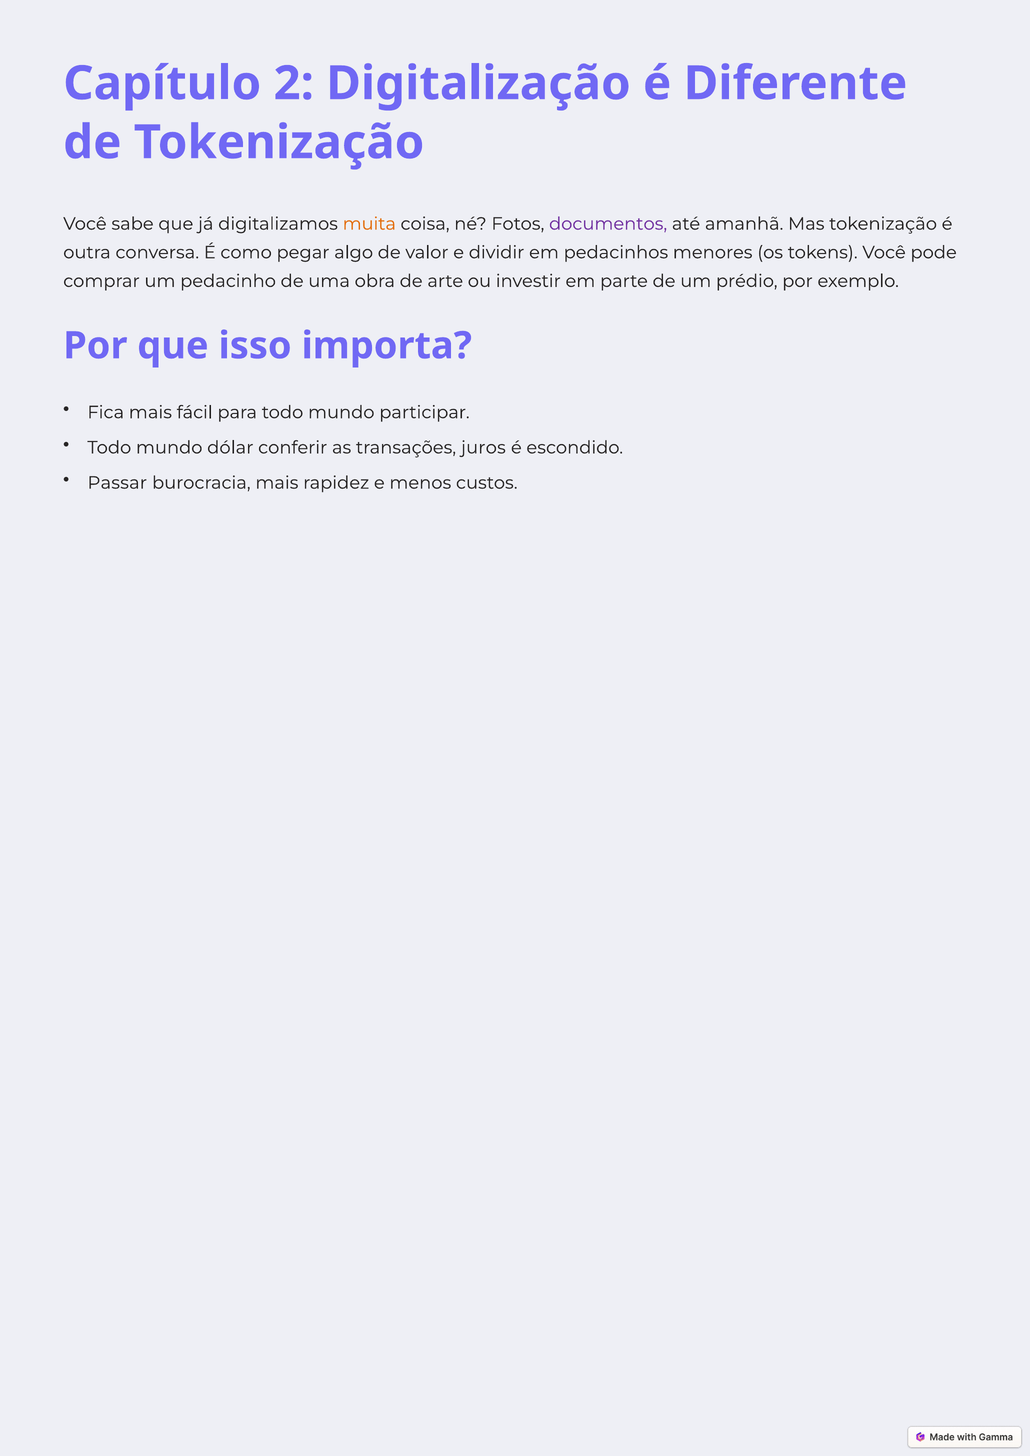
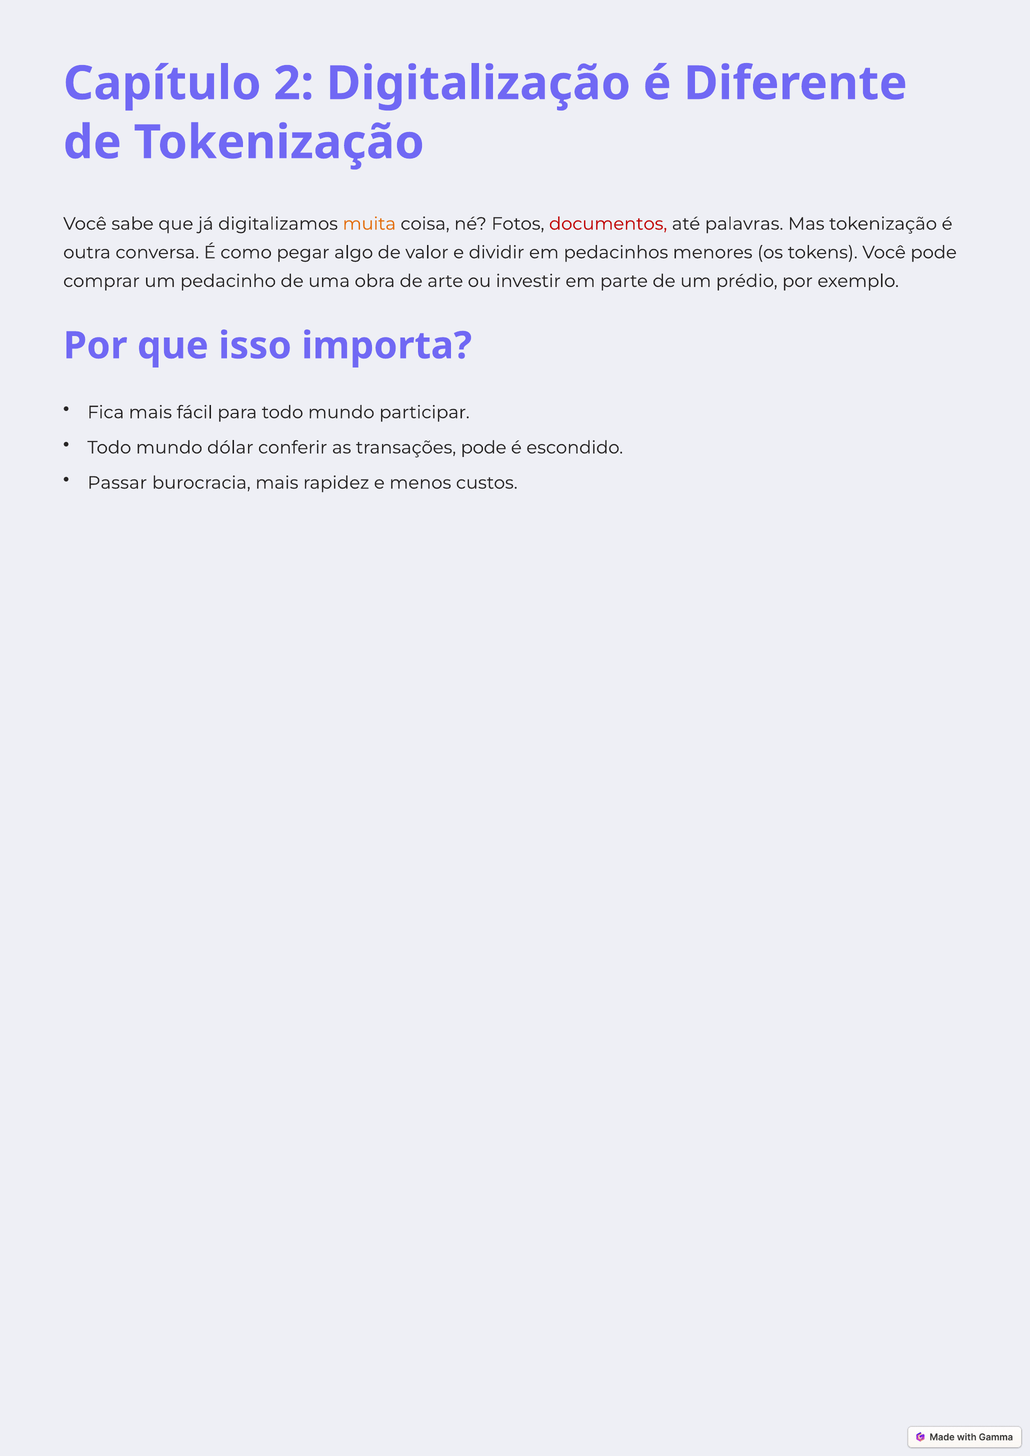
documentos colour: purple -> red
amanhã: amanhã -> palavras
transações juros: juros -> pode
